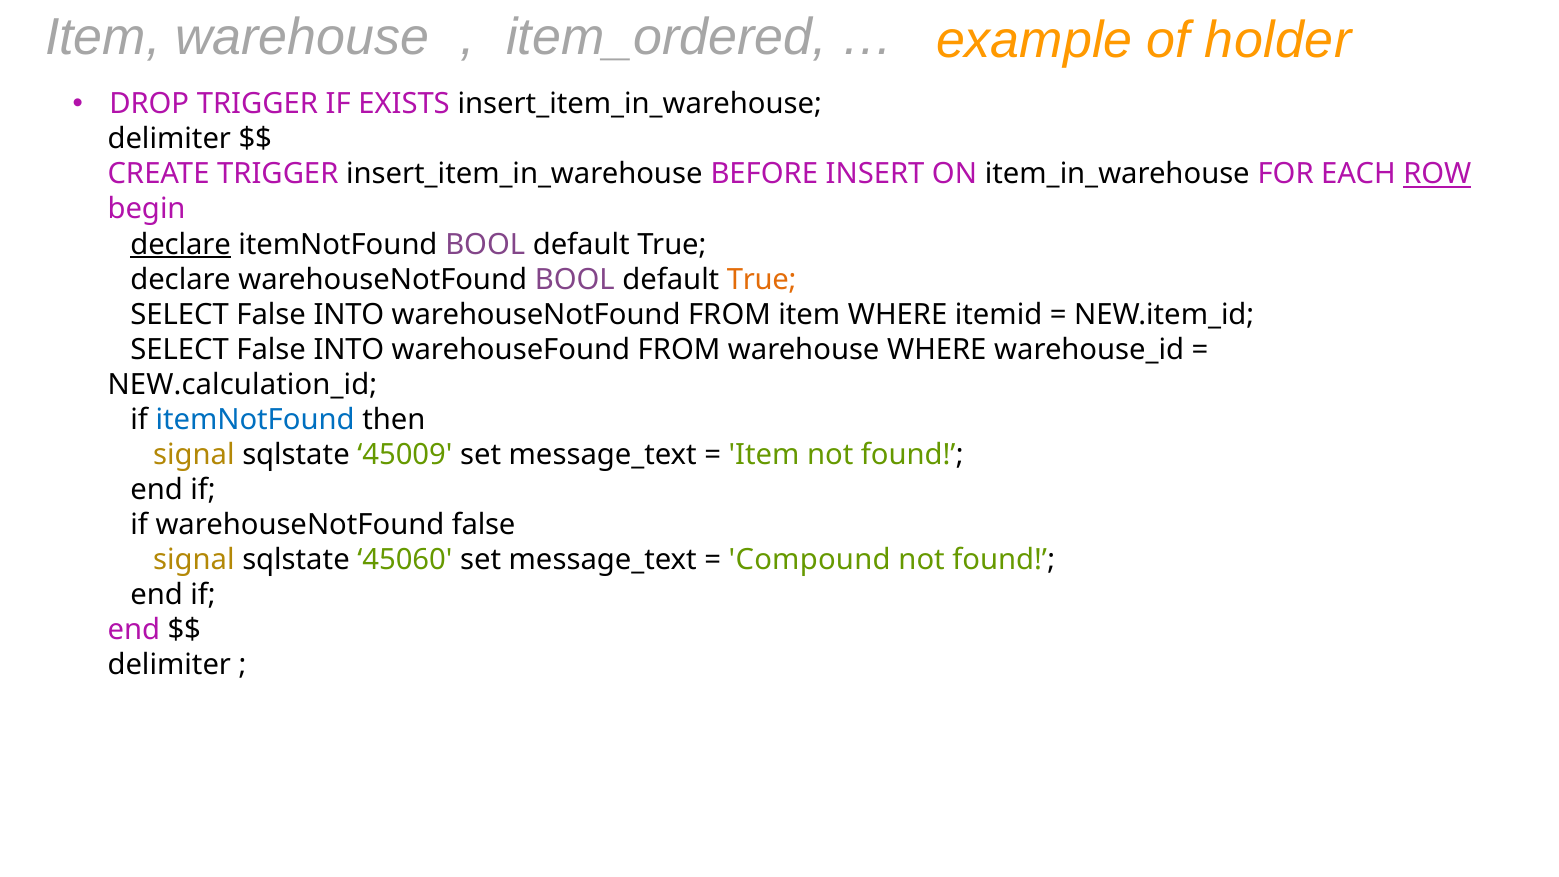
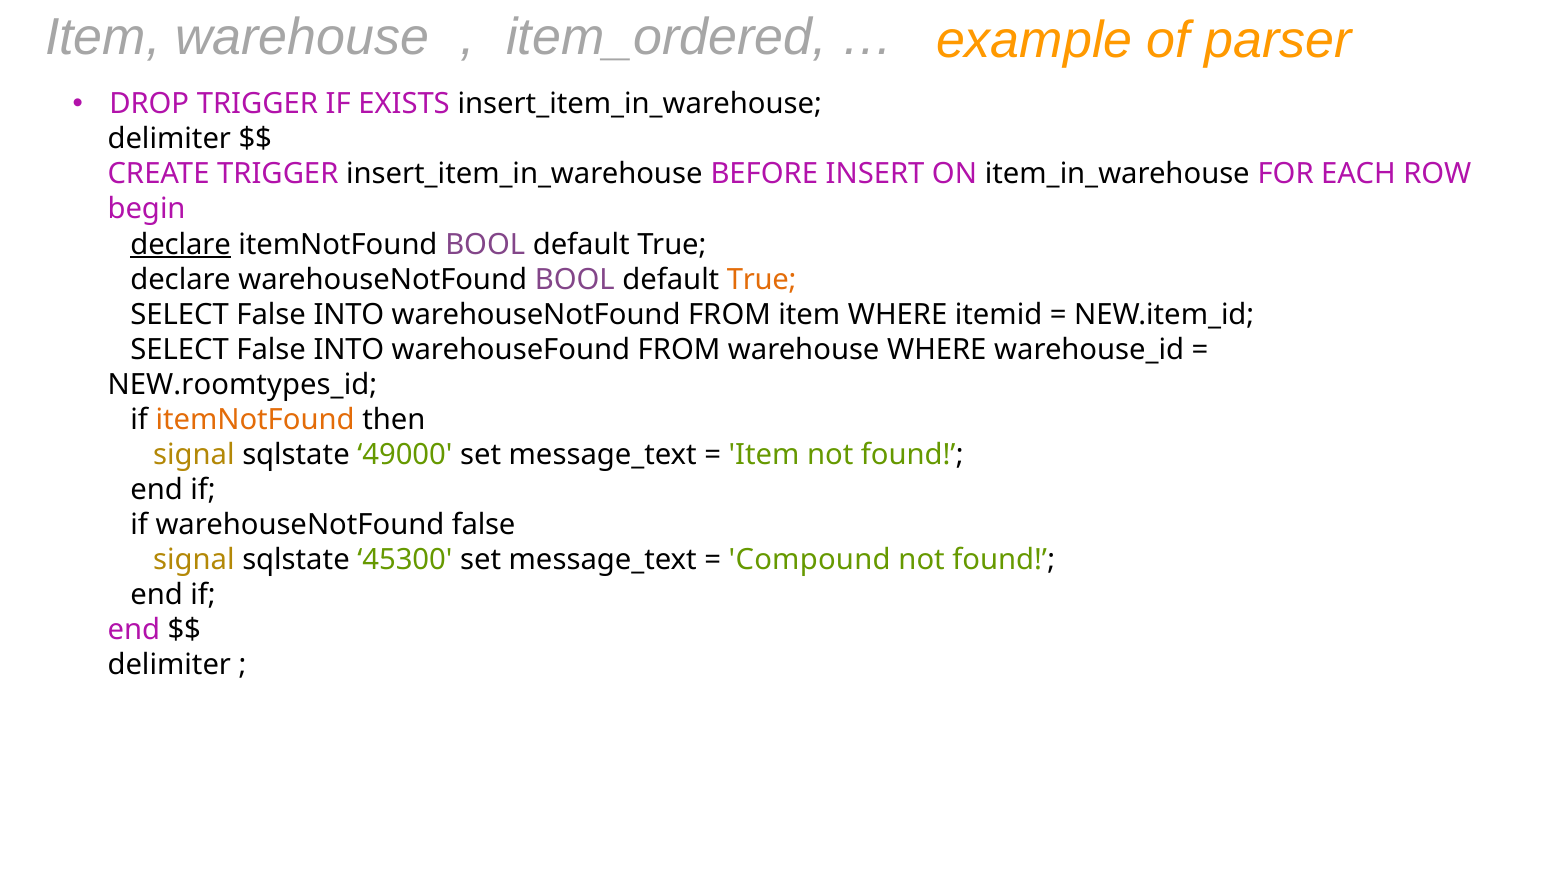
holder: holder -> parser
ROW underline: present -> none
NEW.calculation_id: NEW.calculation_id -> NEW.roomtypes_id
itemNotFound at (255, 420) colour: blue -> orange
45009: 45009 -> 49000
45060: 45060 -> 45300
